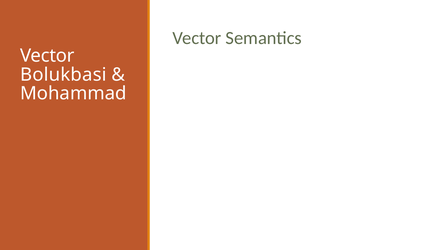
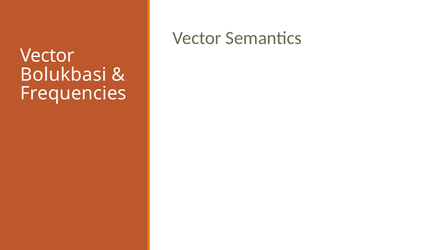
Mohammad: Mohammad -> Frequencies
